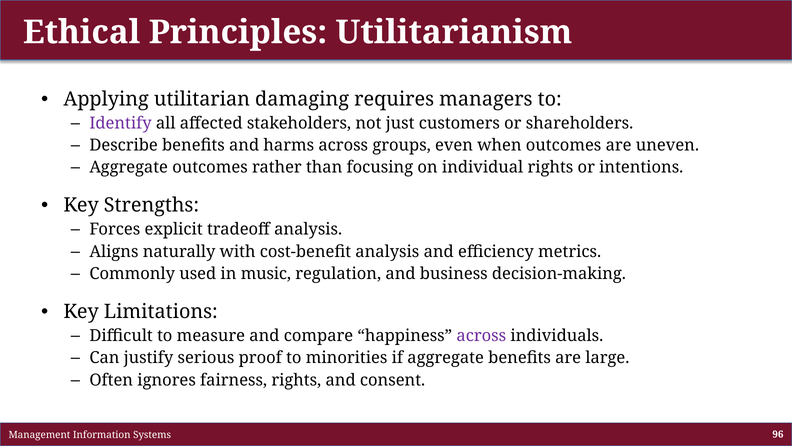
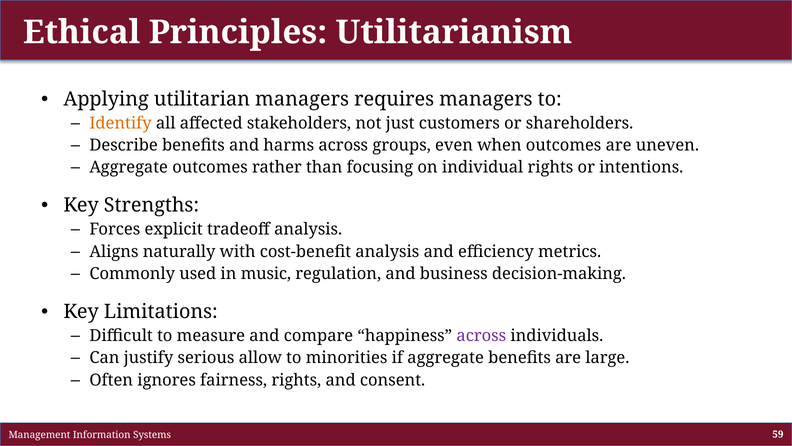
utilitarian damaging: damaging -> managers
Identify colour: purple -> orange
proof: proof -> allow
96: 96 -> 59
